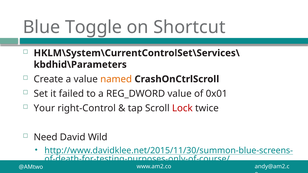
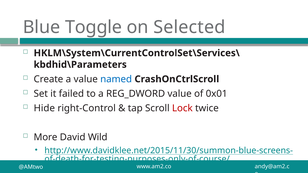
Shortcut: Shortcut -> Selected
named colour: orange -> blue
Your: Your -> Hide
Need: Need -> More
